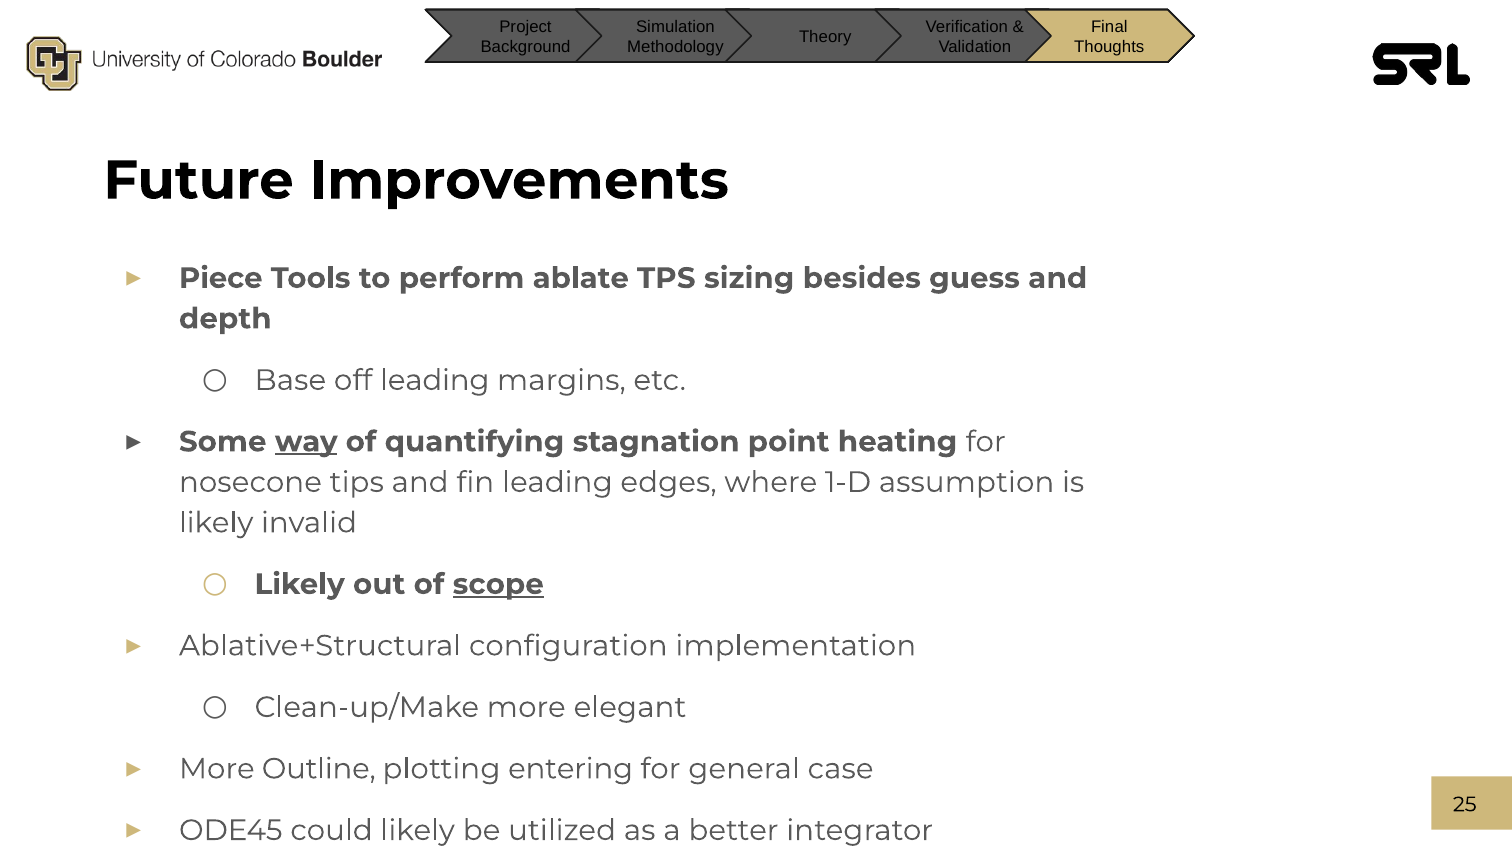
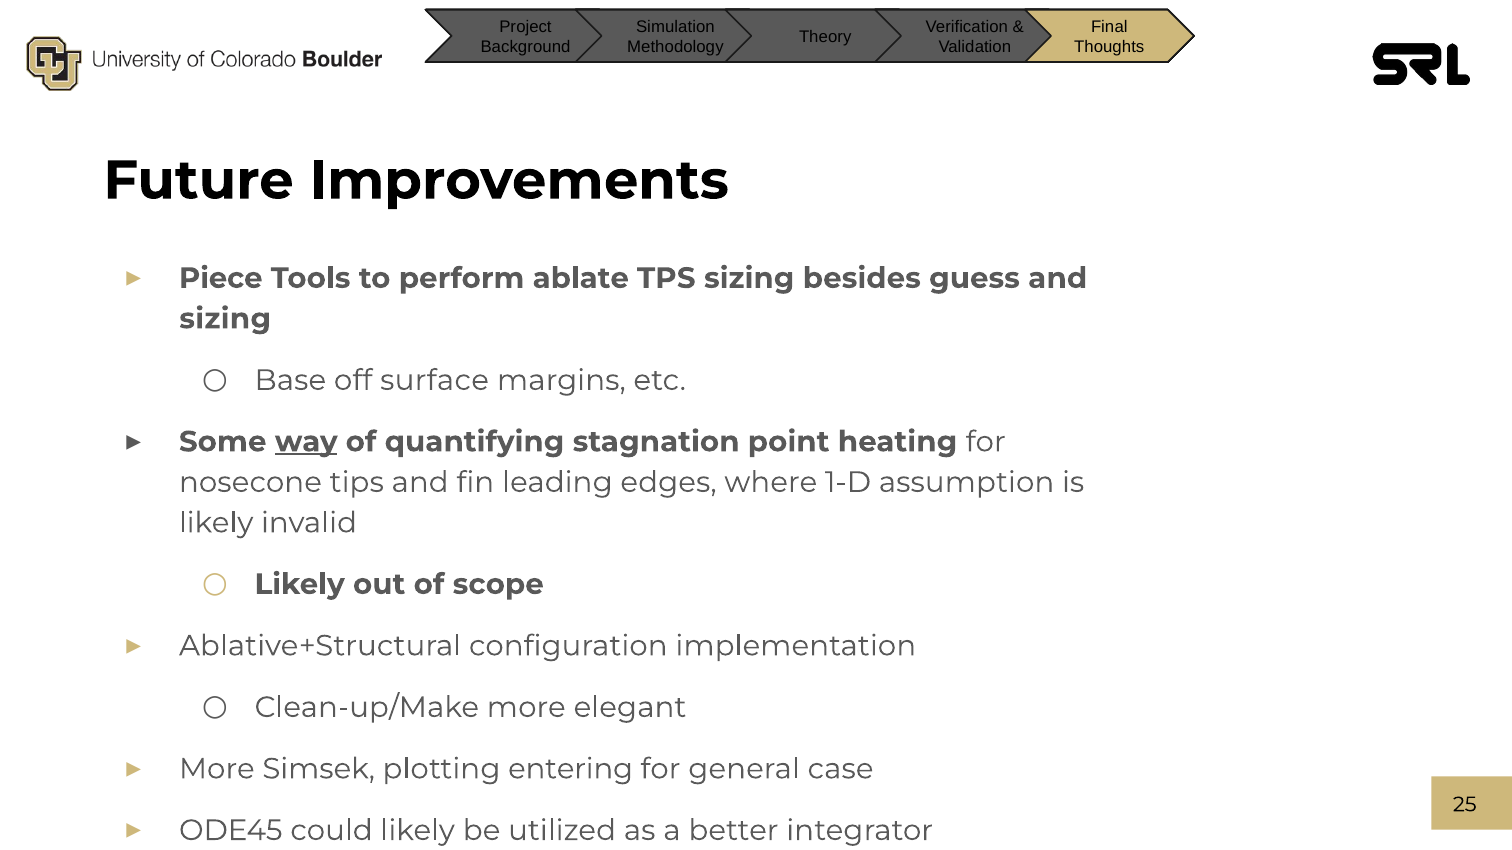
depth at (225, 319): depth -> sizing
off leading: leading -> surface
scope underline: present -> none
Outline: Outline -> Simsek
